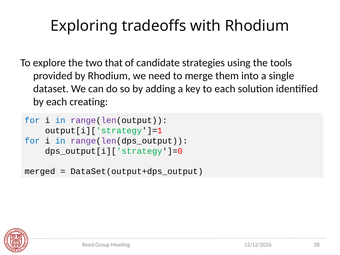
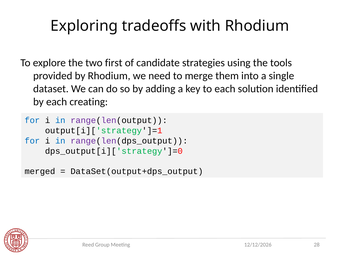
that: that -> first
